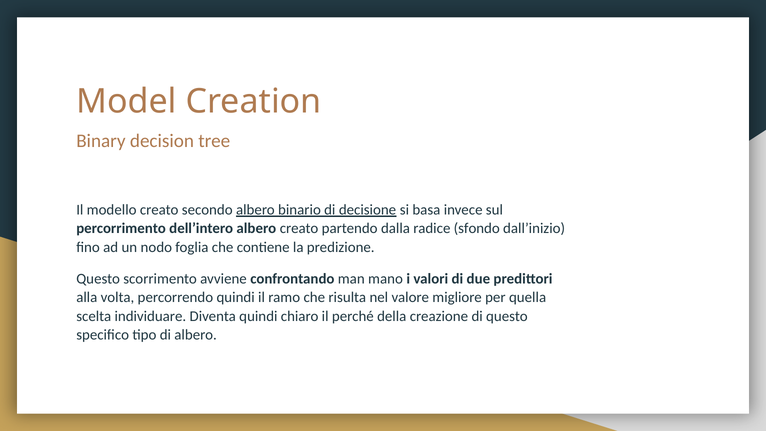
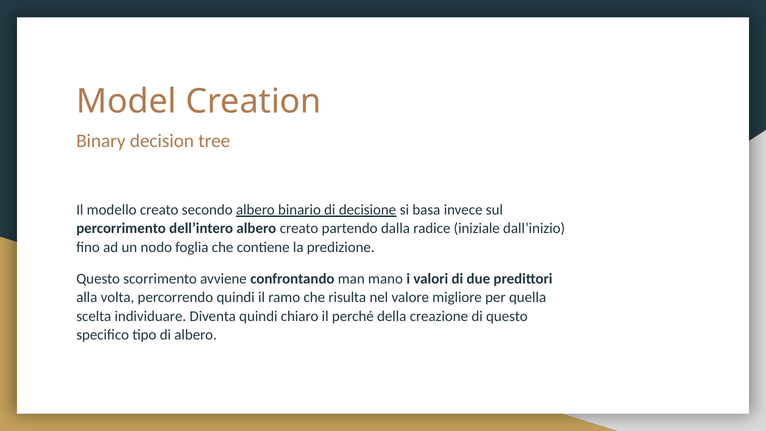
sfondo: sfondo -> iniziale
